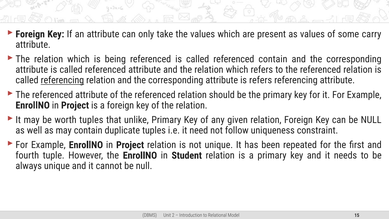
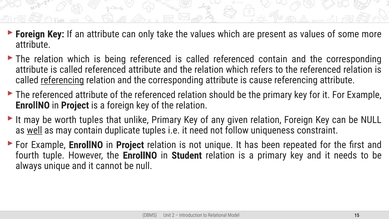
carry: carry -> more
is refers: refers -> cause
well underline: none -> present
